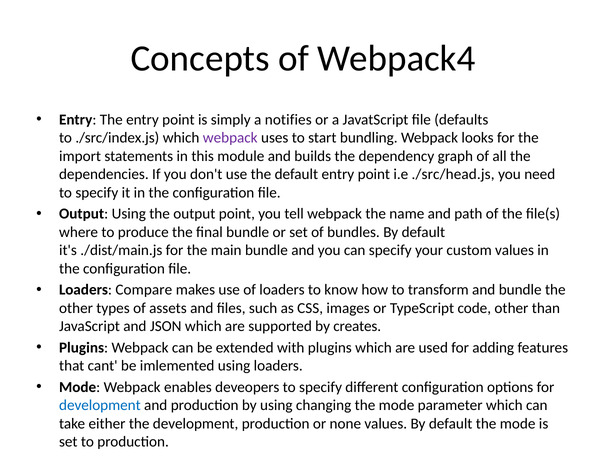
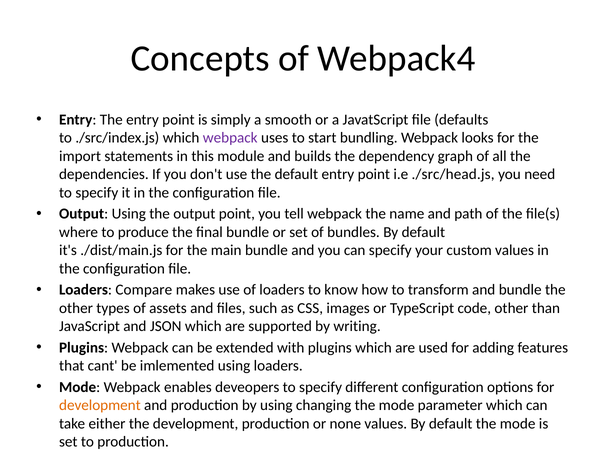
notifies: notifies -> smooth
creates: creates -> writing
development at (100, 405) colour: blue -> orange
